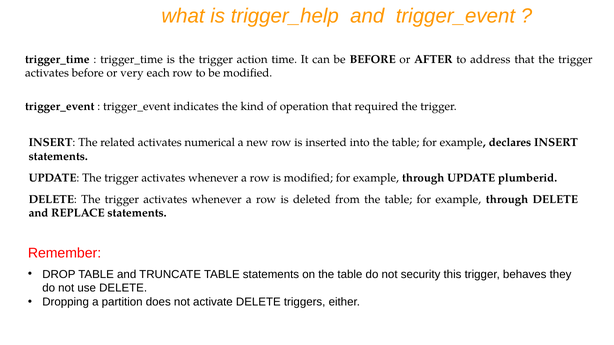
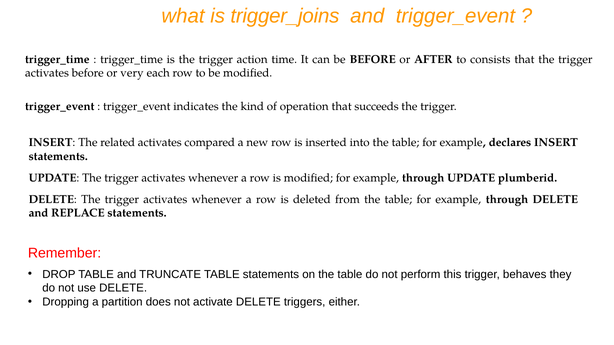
trigger_help: trigger_help -> trigger_joins
address: address -> consists
required: required -> succeeds
numerical: numerical -> compared
security: security -> perform
